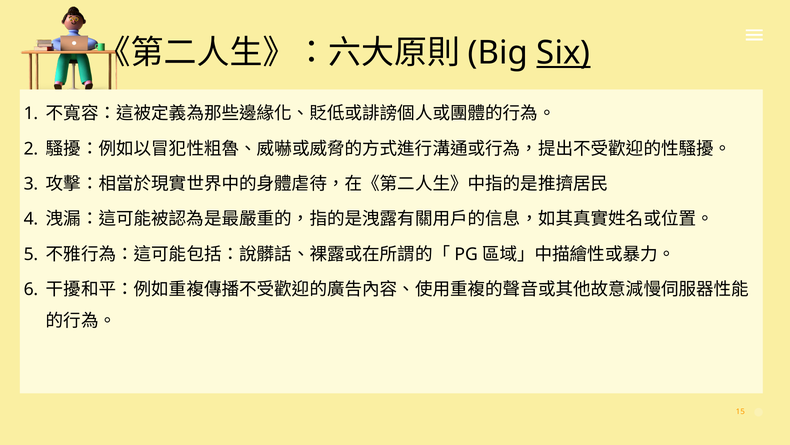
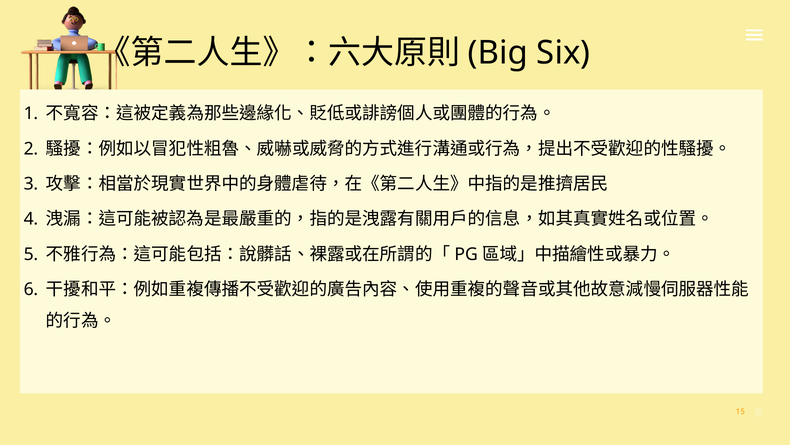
Six underline: present -> none
